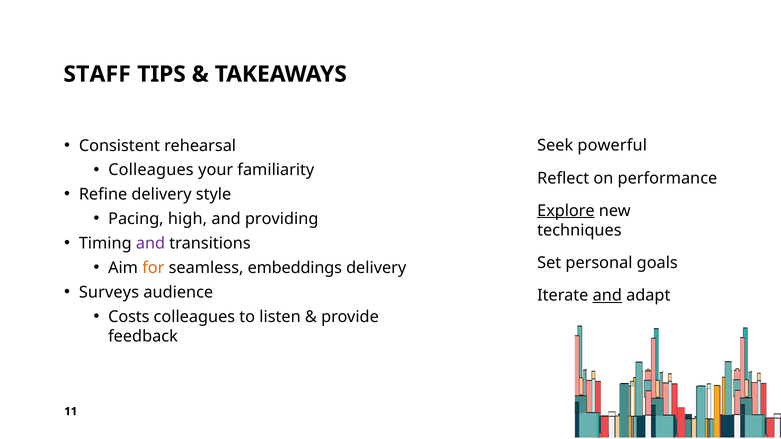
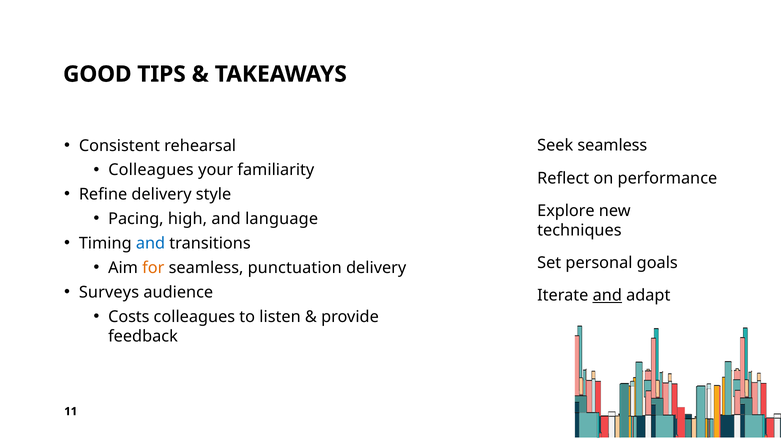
STAFF: STAFF -> GOOD
Seek powerful: powerful -> seamless
Explore underline: present -> none
providing: providing -> language
and at (150, 244) colour: purple -> blue
embeddings: embeddings -> punctuation
